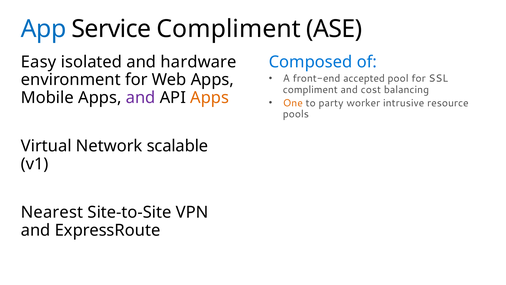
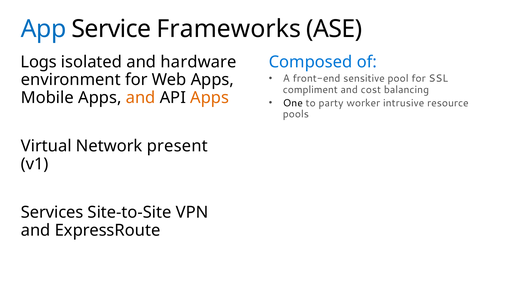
Service Compliment: Compliment -> Frameworks
Easy: Easy -> Logs
accepted: accepted -> sensitive
and at (141, 98) colour: purple -> orange
One colour: orange -> black
scalable: scalable -> present
Nearest: Nearest -> Services
